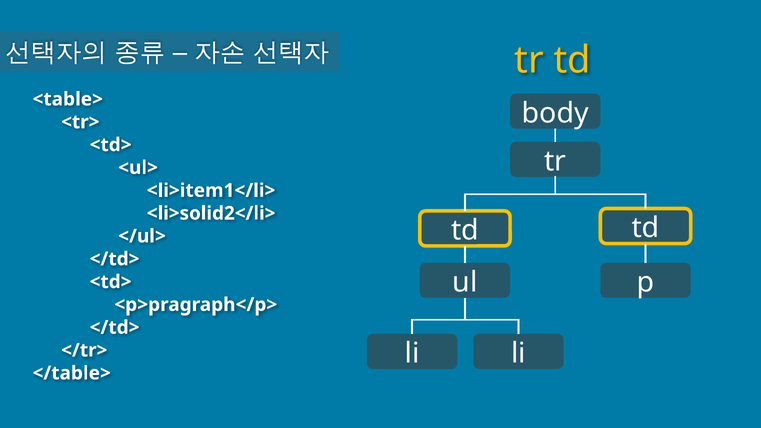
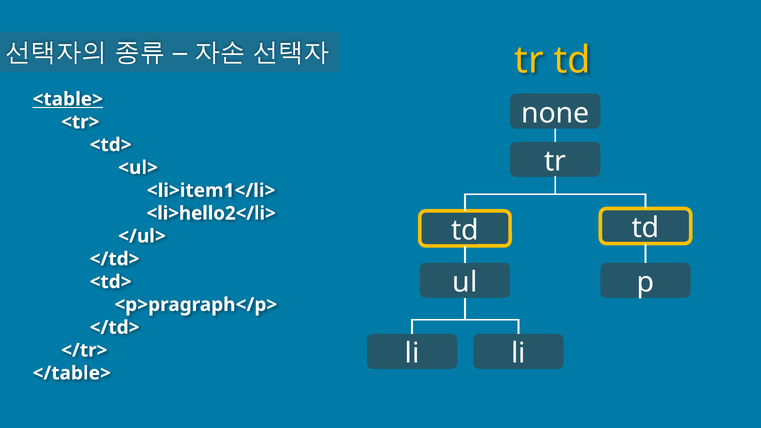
<table> underline: none -> present
body: body -> none
<li>solid2</li>: <li>solid2</li> -> <li>hello2</li>
